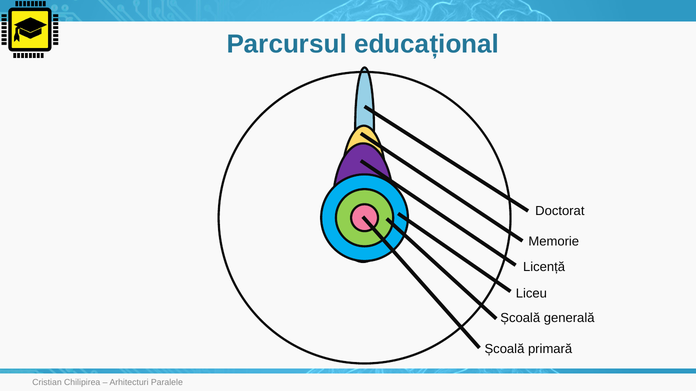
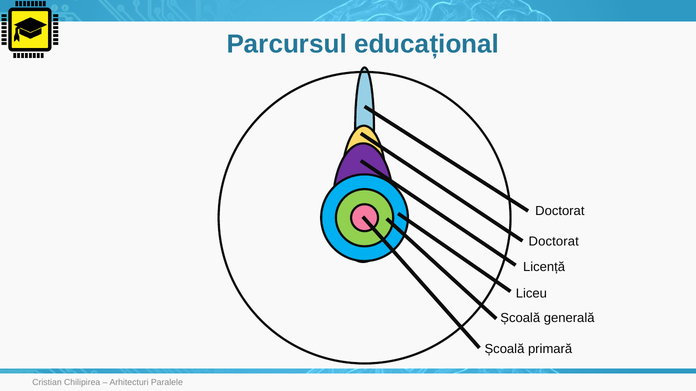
Memorie at (554, 242): Memorie -> Doctorat
